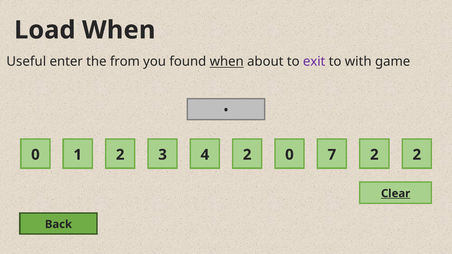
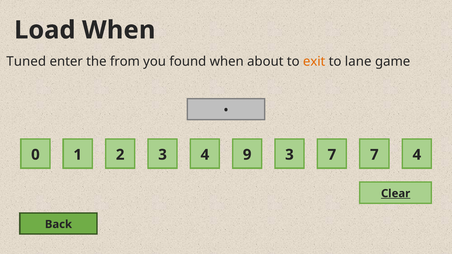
Useful: Useful -> Tuned
when at (227, 62) underline: present -> none
exit colour: purple -> orange
with: with -> lane
4 2: 2 -> 9
1 0: 0 -> 3
7 2: 2 -> 7
0 2: 2 -> 4
